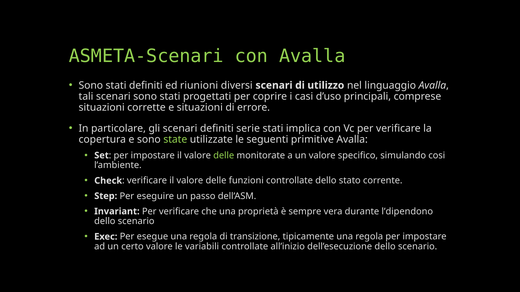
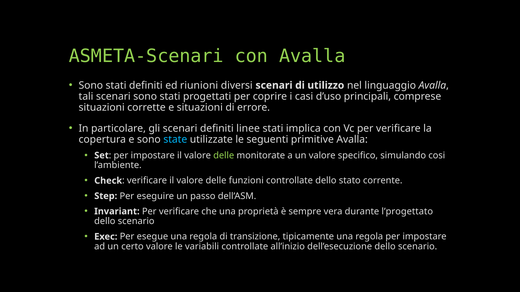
serie: serie -> linee
state colour: light green -> light blue
l’dipendono: l’dipendono -> l’progettato
